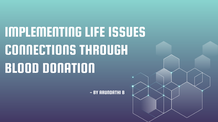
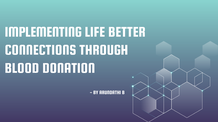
ISSUES: ISSUES -> BETTER
